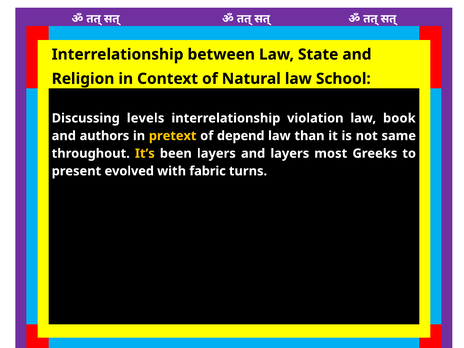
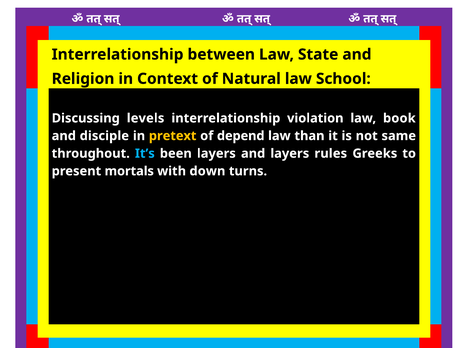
authors: authors -> disciple
It’s colour: yellow -> light blue
most: most -> rules
evolved: evolved -> mortals
fabric: fabric -> down
